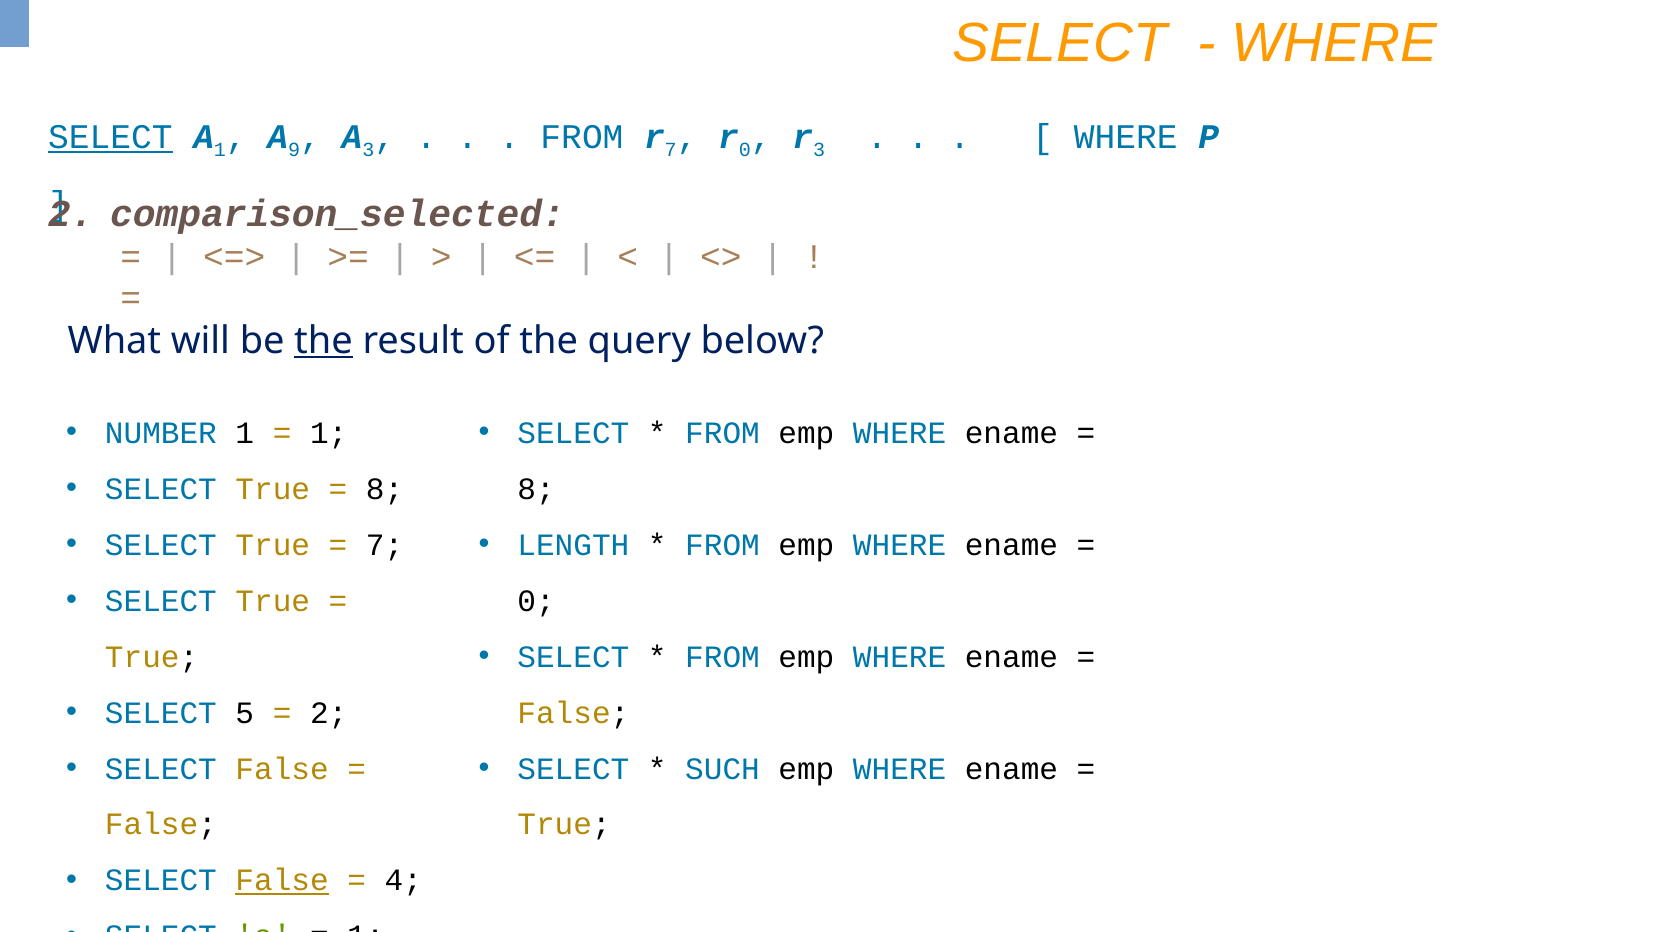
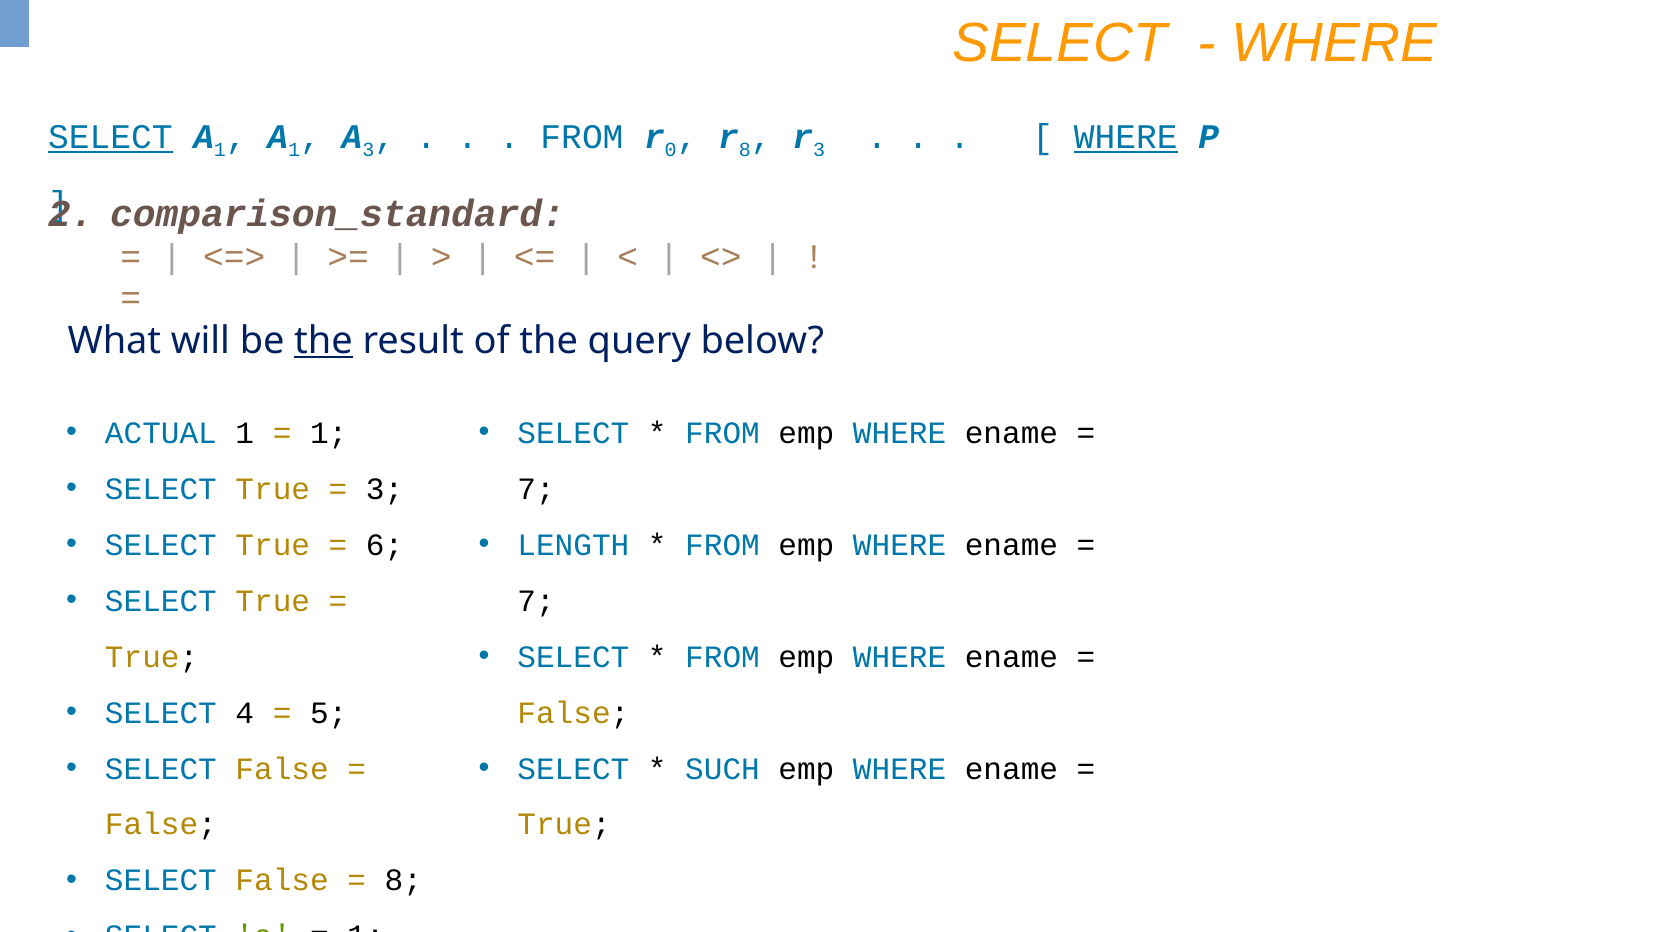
9 at (294, 150): 9 -> 1
7 at (671, 150): 7 -> 0
0 at (745, 150): 0 -> 8
WHERE at (1126, 137) underline: none -> present
comparison_selected: comparison_selected -> comparison_standard
NUMBER: NUMBER -> ACTUAL
8 at (385, 489): 8 -> 3
8 at (536, 489): 8 -> 7
7 at (385, 545): 7 -> 6
0 at (536, 601): 0 -> 7
5: 5 -> 4
2 at (329, 713): 2 -> 5
False at (282, 881) underline: present -> none
4 at (403, 881): 4 -> 8
